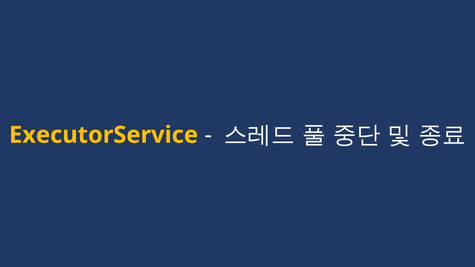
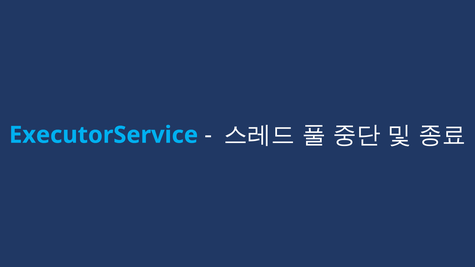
ExecutorService colour: yellow -> light blue
